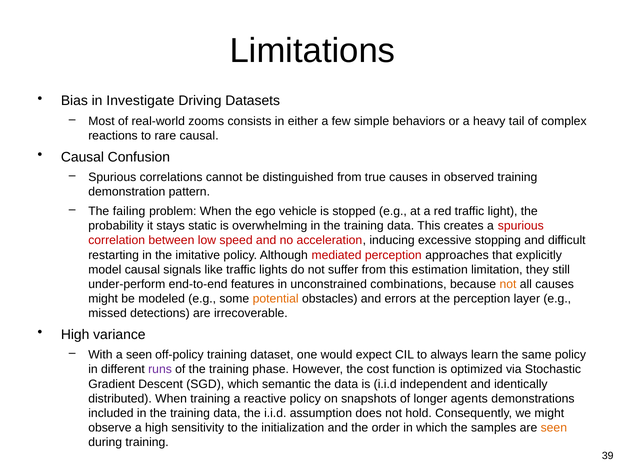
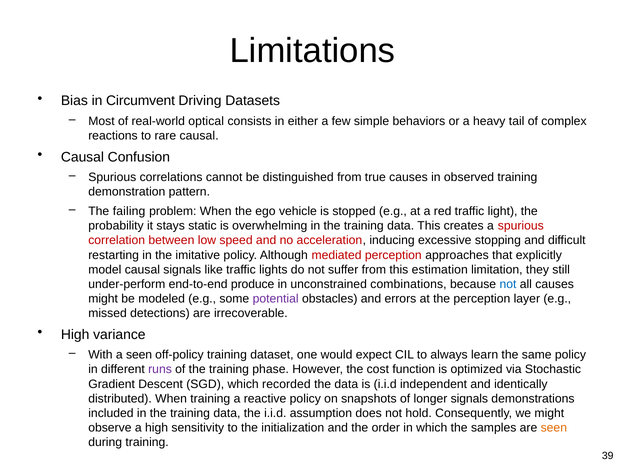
Investigate: Investigate -> Circumvent
zooms: zooms -> optical
features: features -> produce
not at (508, 285) colour: orange -> blue
potential colour: orange -> purple
semantic: semantic -> recorded
longer agents: agents -> signals
